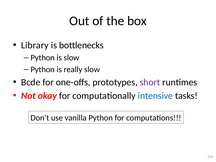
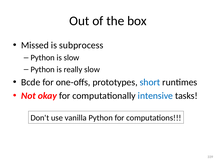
Library: Library -> Missed
bottlenecks: bottlenecks -> subprocess
short colour: purple -> blue
